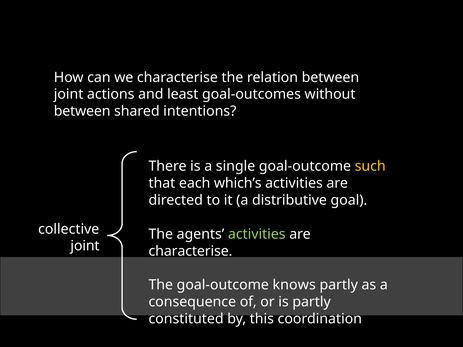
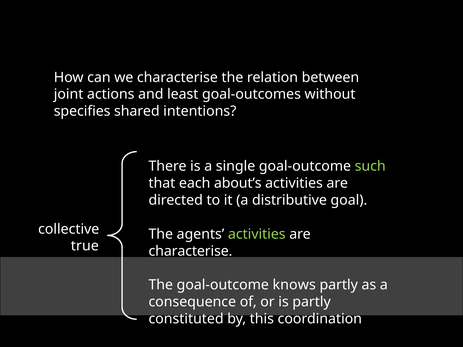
between at (82, 111): between -> specifies
such colour: yellow -> light green
which’s: which’s -> about’s
joint at (85, 246): joint -> true
